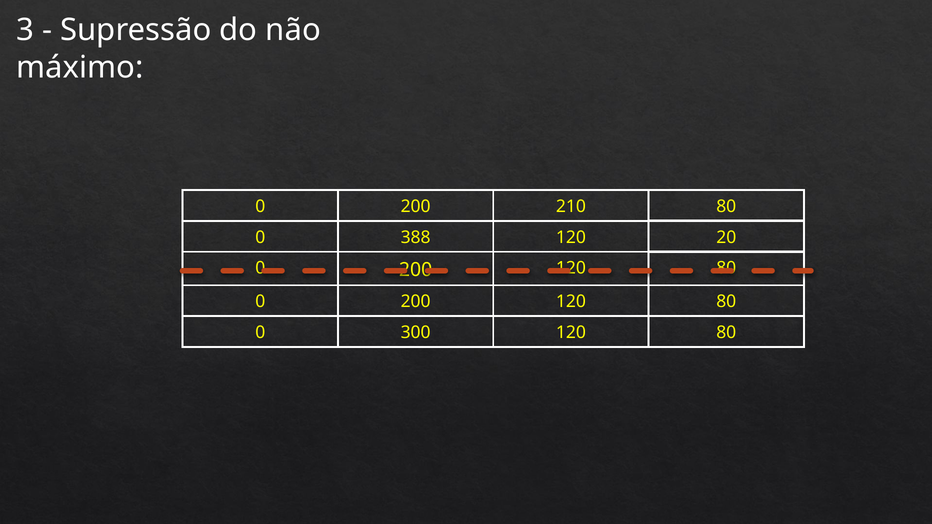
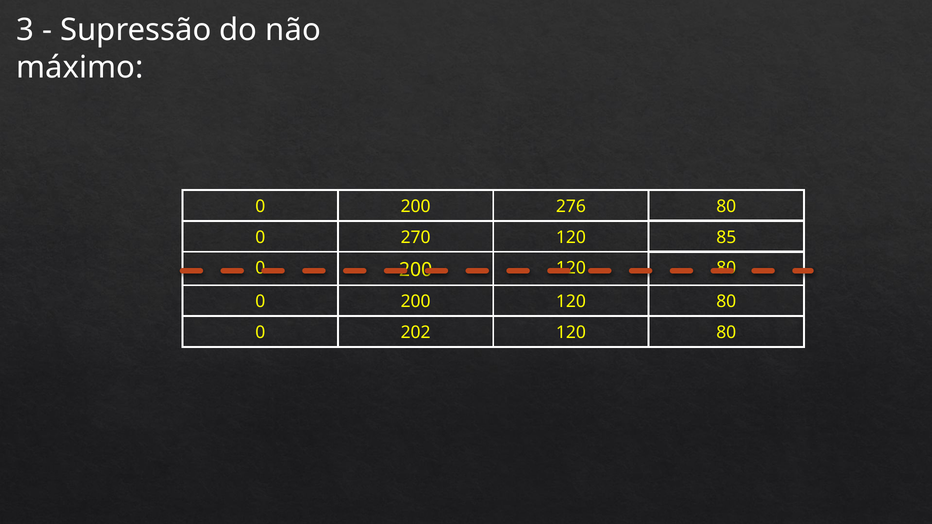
210: 210 -> 276
388: 388 -> 270
20: 20 -> 85
300: 300 -> 202
